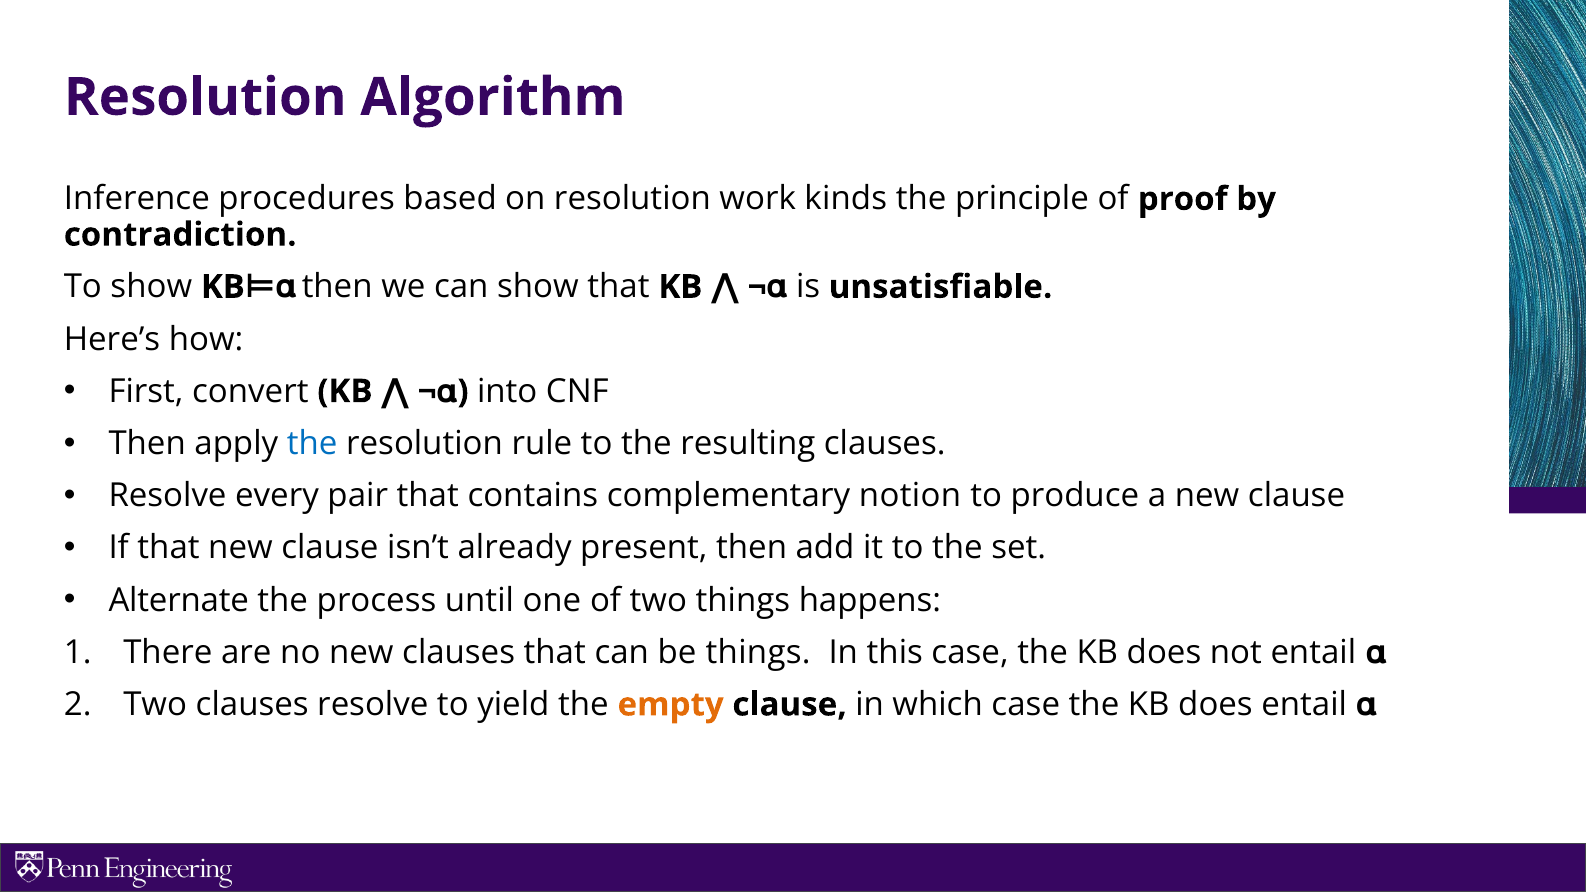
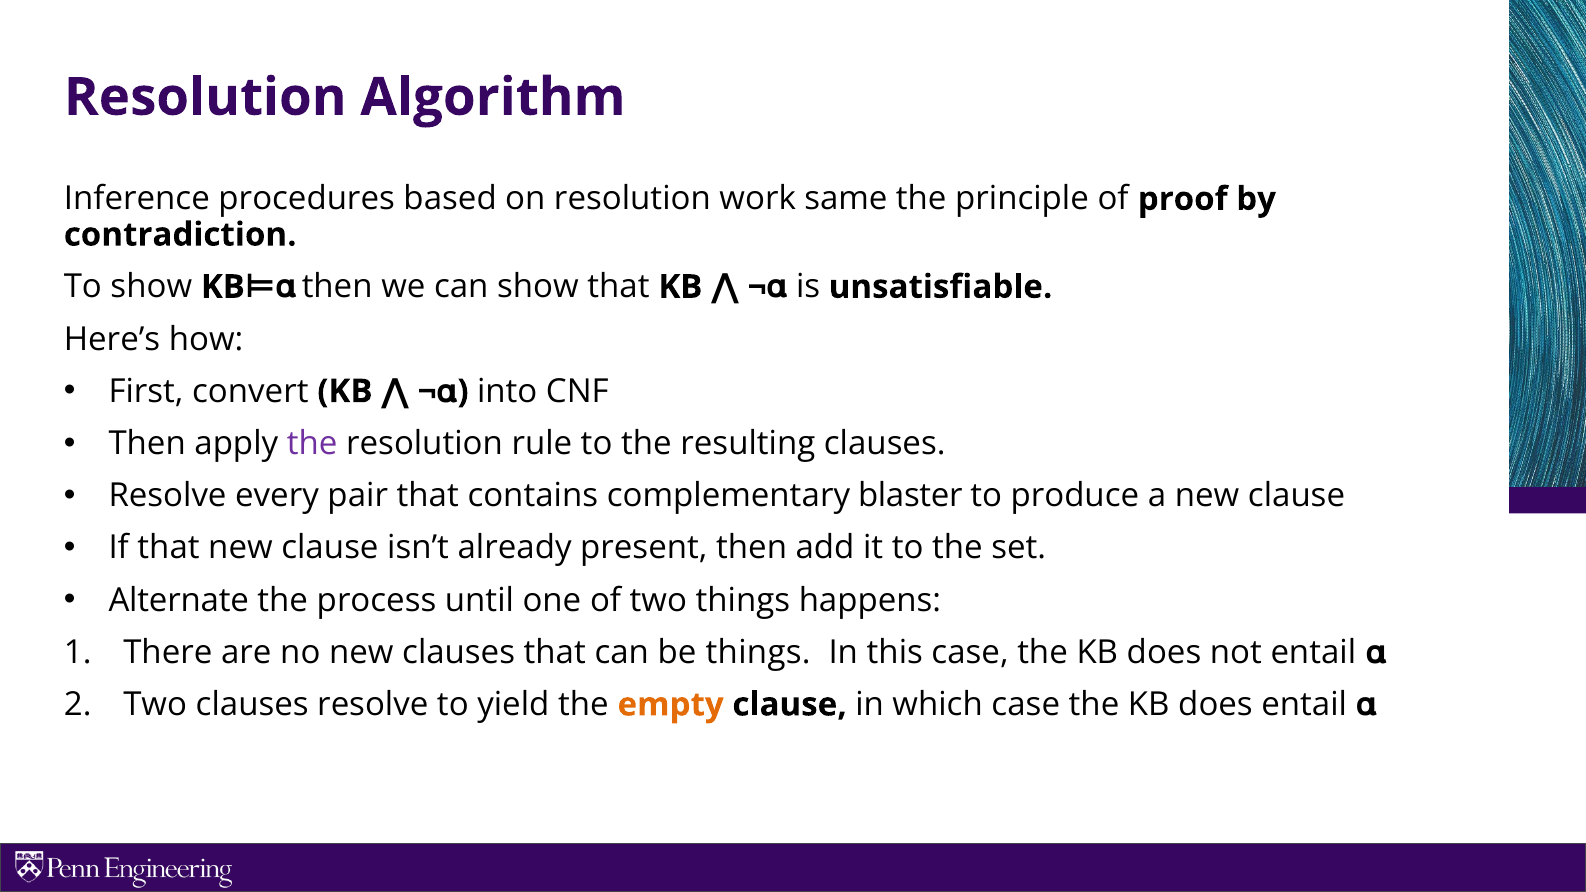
kinds: kinds -> same
the at (312, 444) colour: blue -> purple
notion: notion -> blaster
